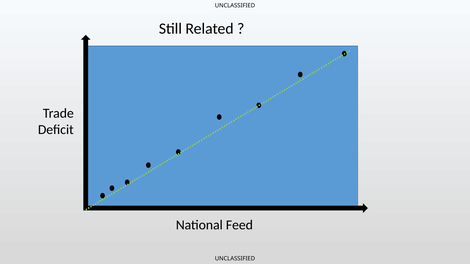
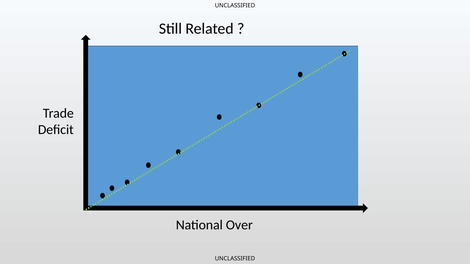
Feed: Feed -> Over
